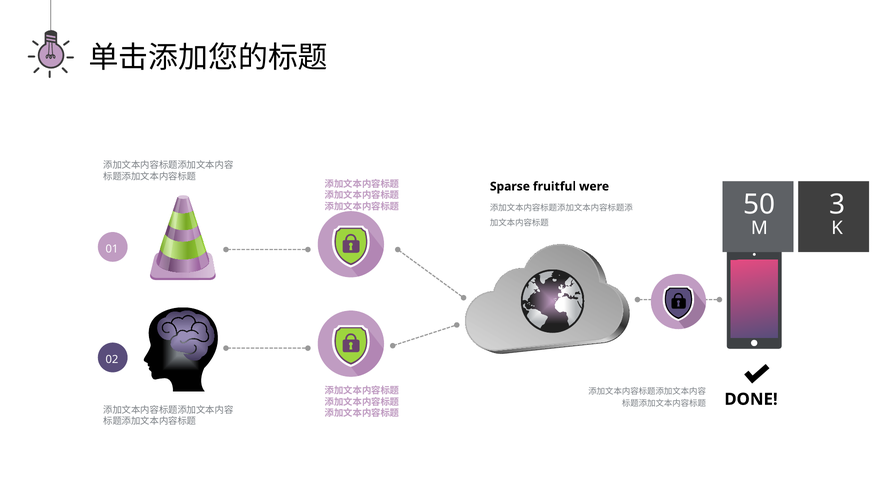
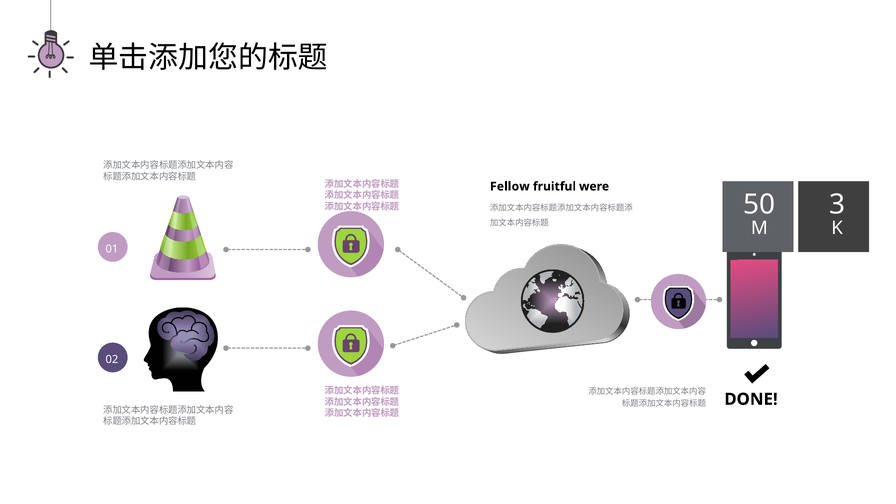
Sparse: Sparse -> Fellow
